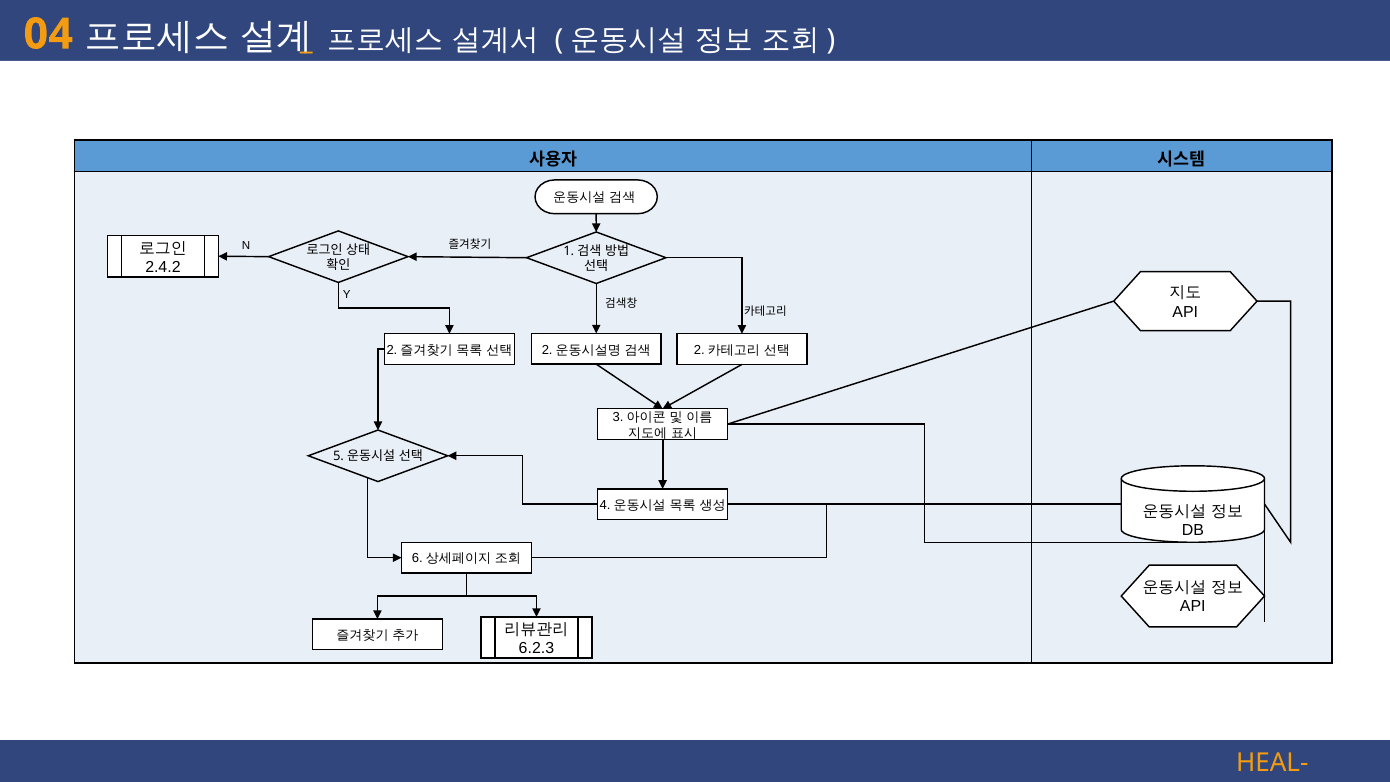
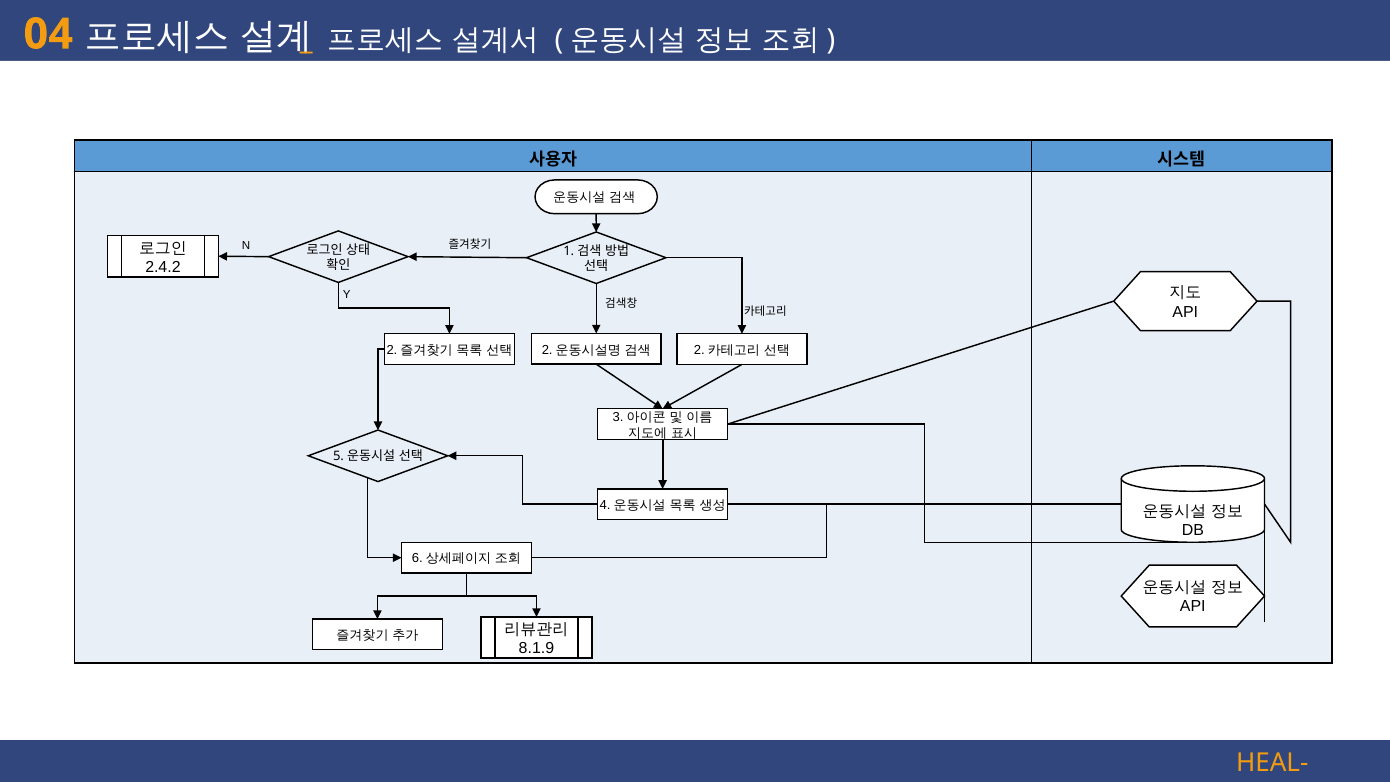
6.2.3: 6.2.3 -> 8.1.9
